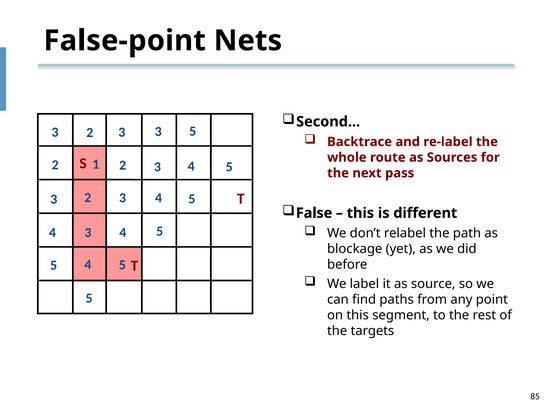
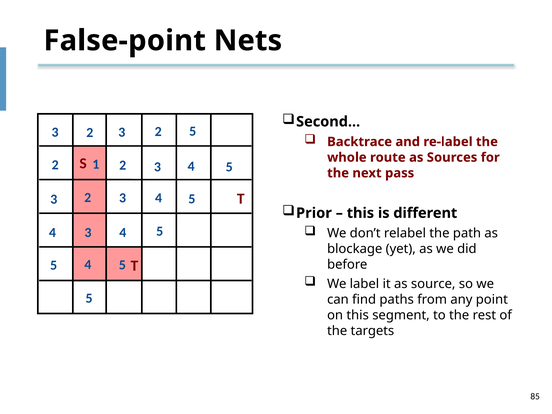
3 at (158, 132): 3 -> 2
False: False -> Prior
